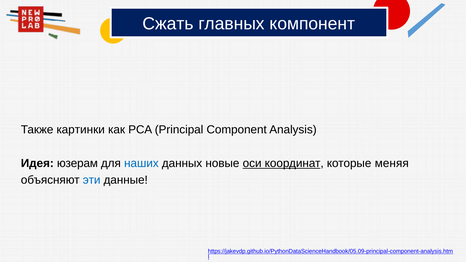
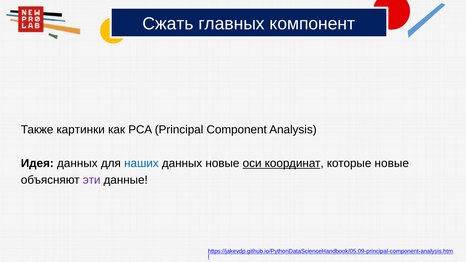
Идея юзерам: юзерам -> данных
которые меняя: меняя -> новые
эти colour: blue -> purple
